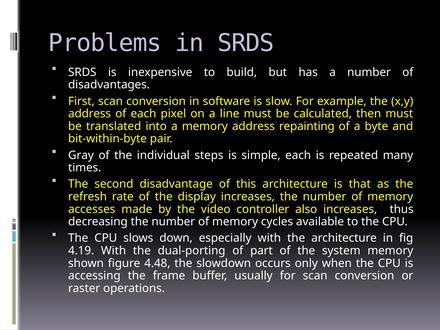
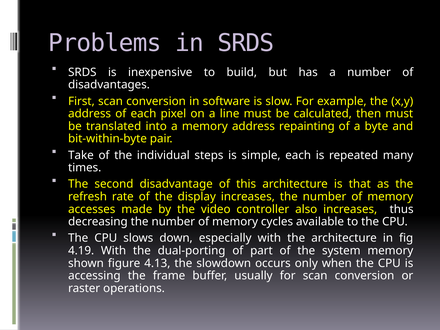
Gray: Gray -> Take
4.48: 4.48 -> 4.13
